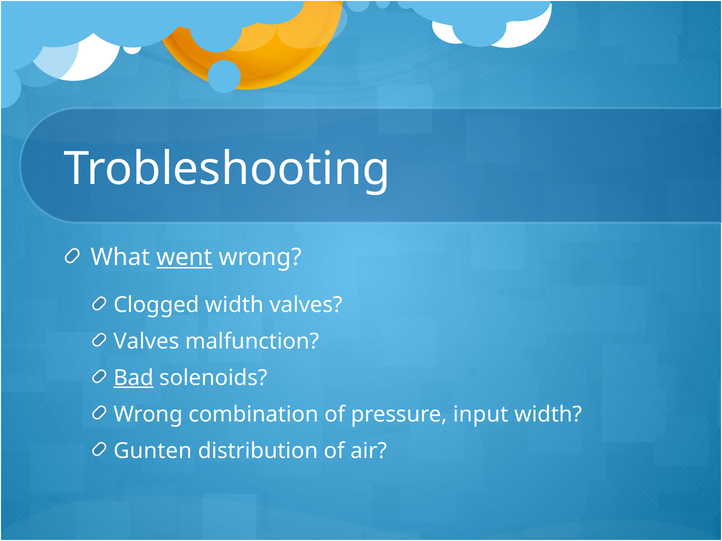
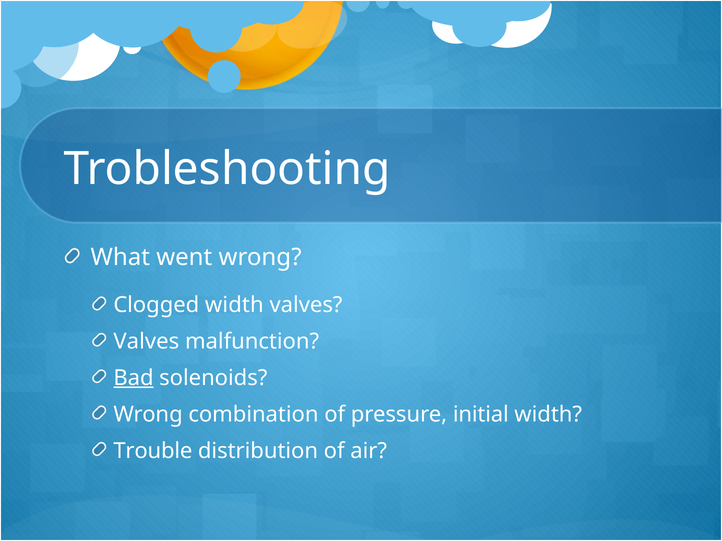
went underline: present -> none
input: input -> initial
Gunten: Gunten -> Trouble
